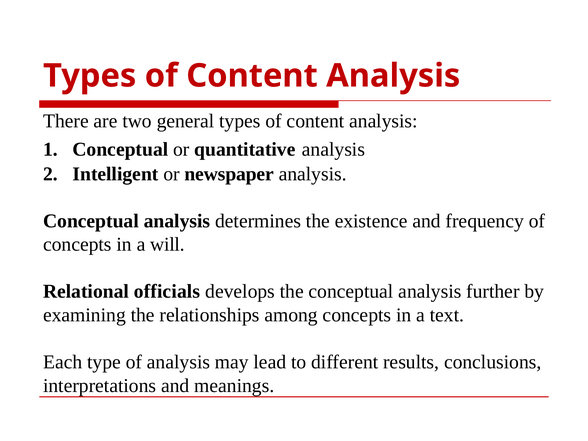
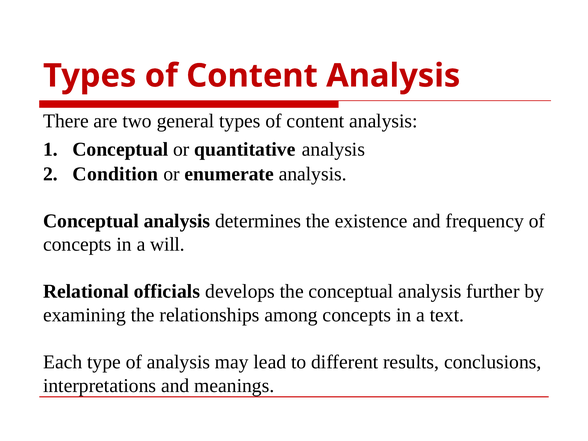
Intelligent: Intelligent -> Condition
newspaper: newspaper -> enumerate
